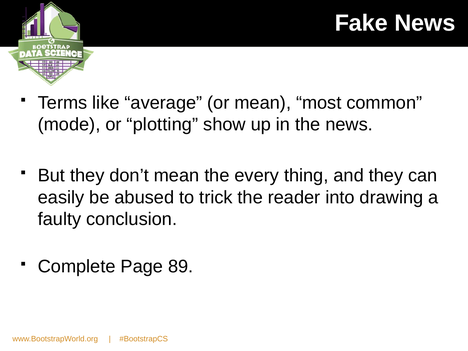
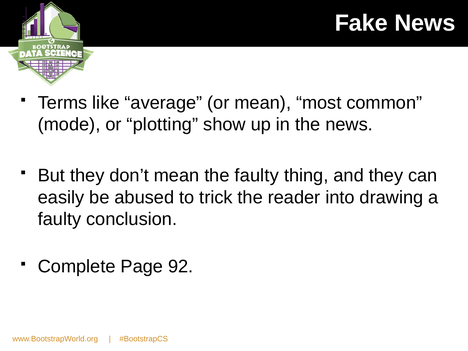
the every: every -> faulty
89: 89 -> 92
